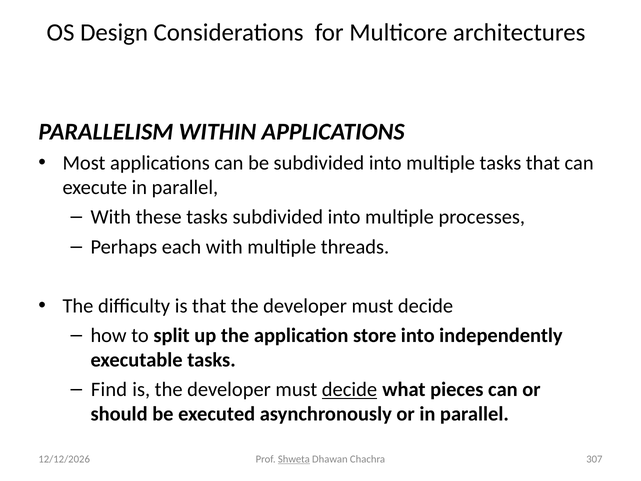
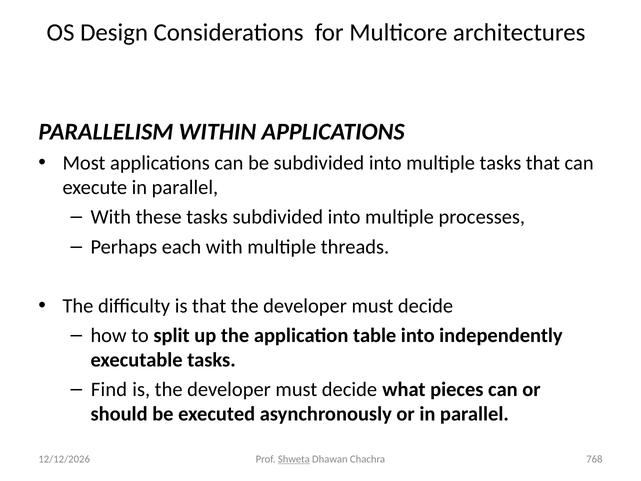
store: store -> table
decide at (349, 389) underline: present -> none
307: 307 -> 768
